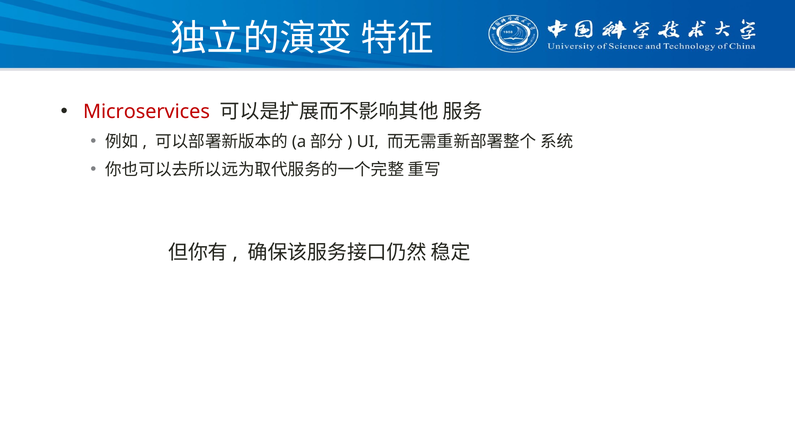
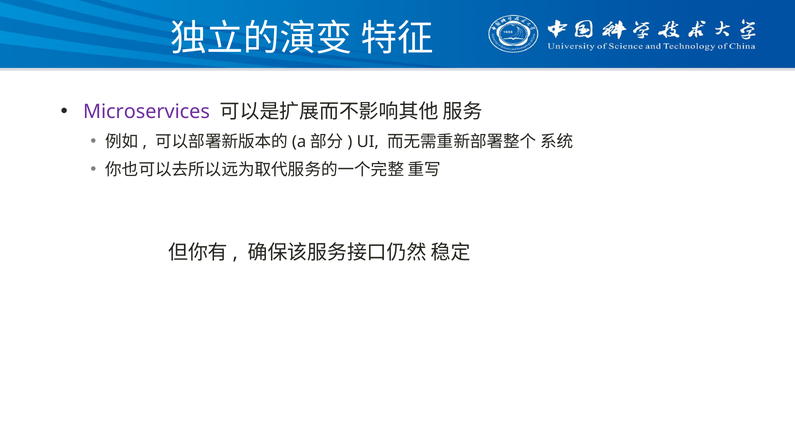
Microservices colour: red -> purple
